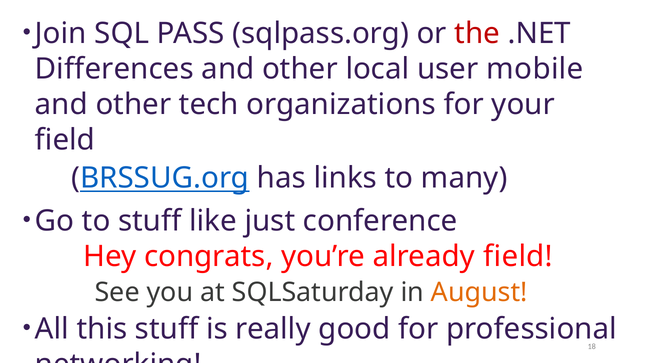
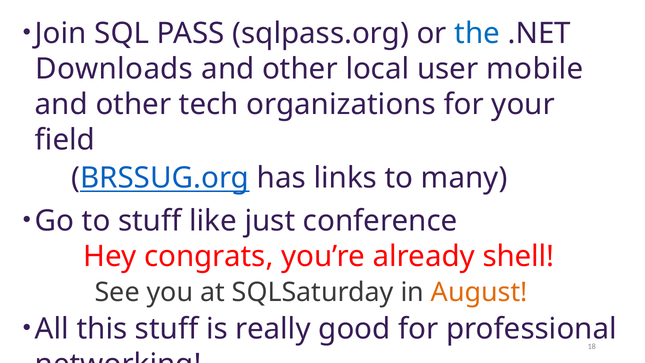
the colour: red -> blue
Differences: Differences -> Downloads
already field: field -> shell
